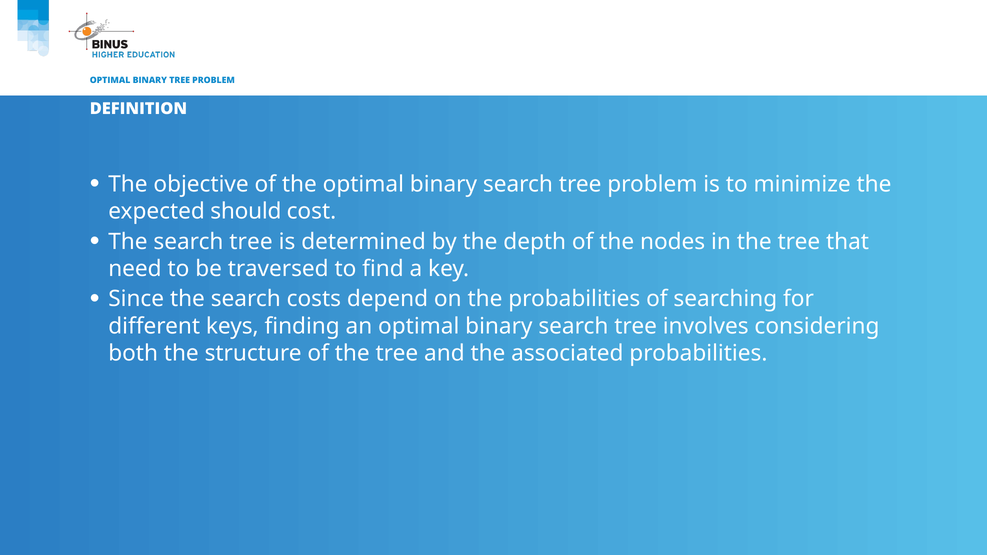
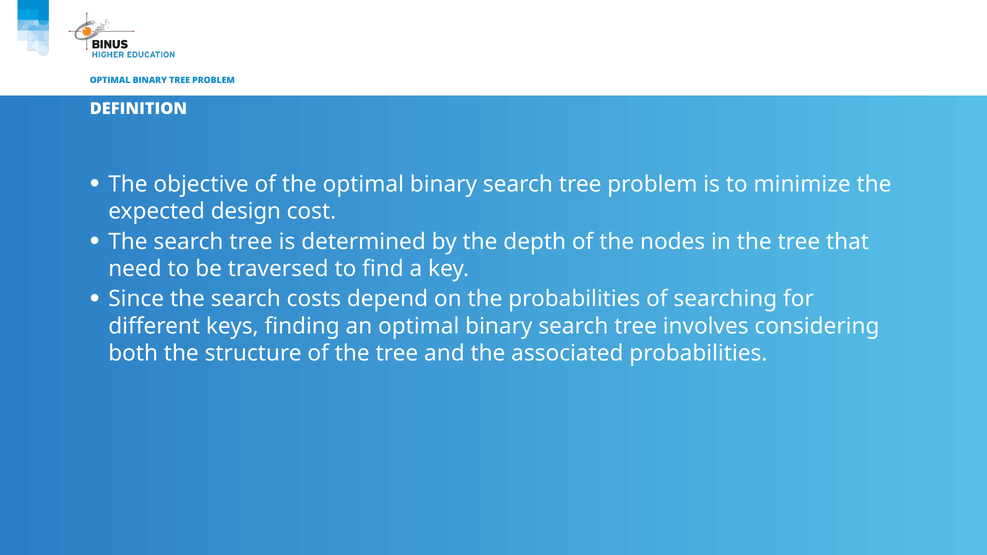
should: should -> design
